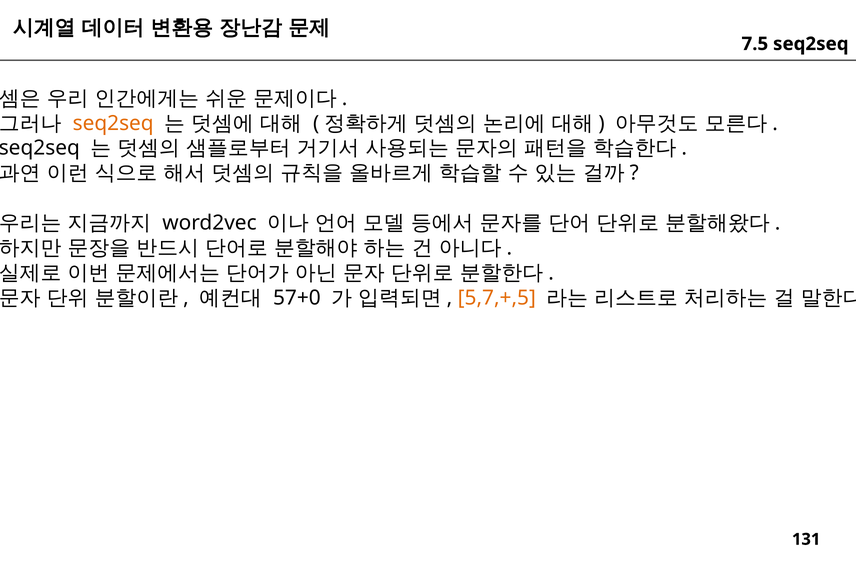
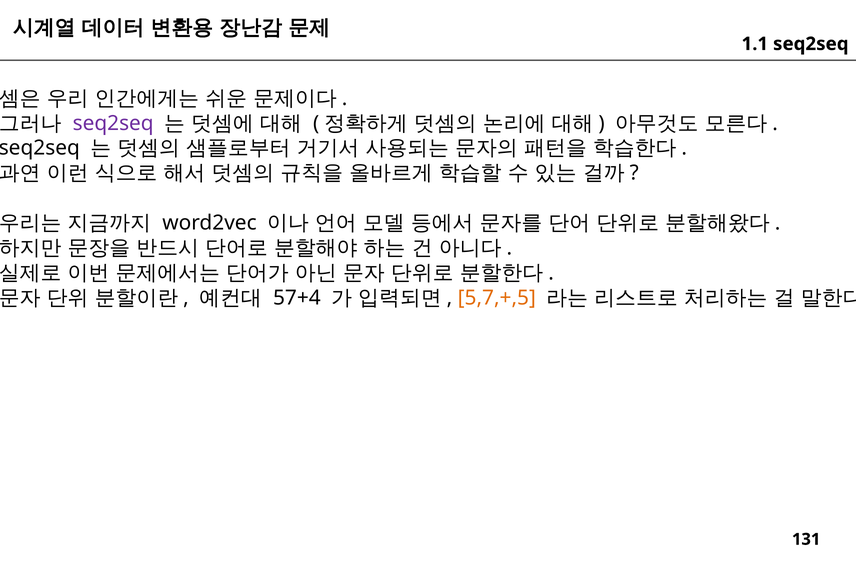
7.5: 7.5 -> 1.1
seq2seq at (113, 123) colour: orange -> purple
57+0: 57+0 -> 57+4
